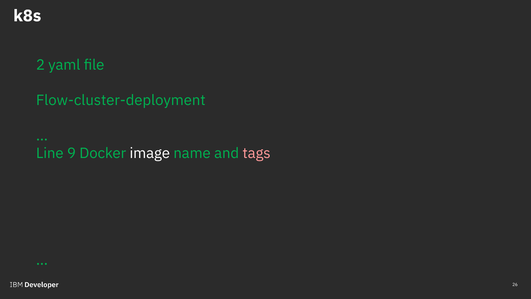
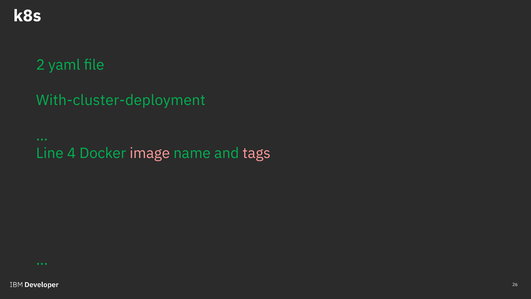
Flow-cluster-deployment: Flow-cluster-deployment -> With-cluster-deployment
9: 9 -> 4
image colour: white -> pink
